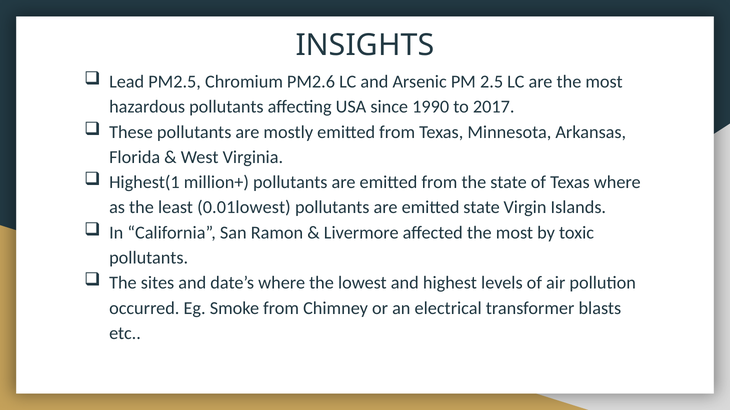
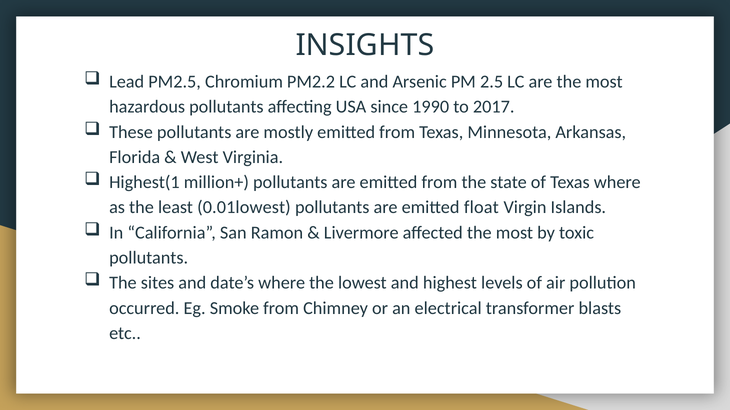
PM2.6: PM2.6 -> PM2.2
emitted state: state -> float
